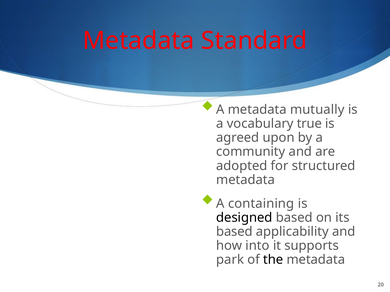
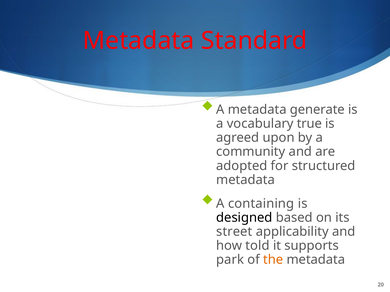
mutually: mutually -> generate
based at (234, 232): based -> street
into: into -> told
the colour: black -> orange
